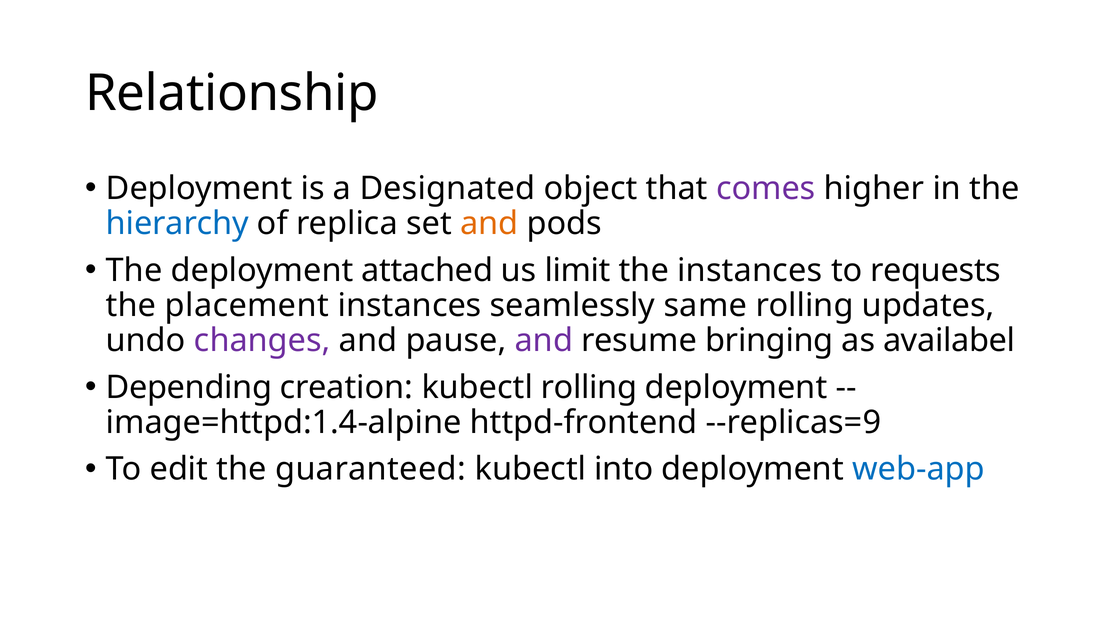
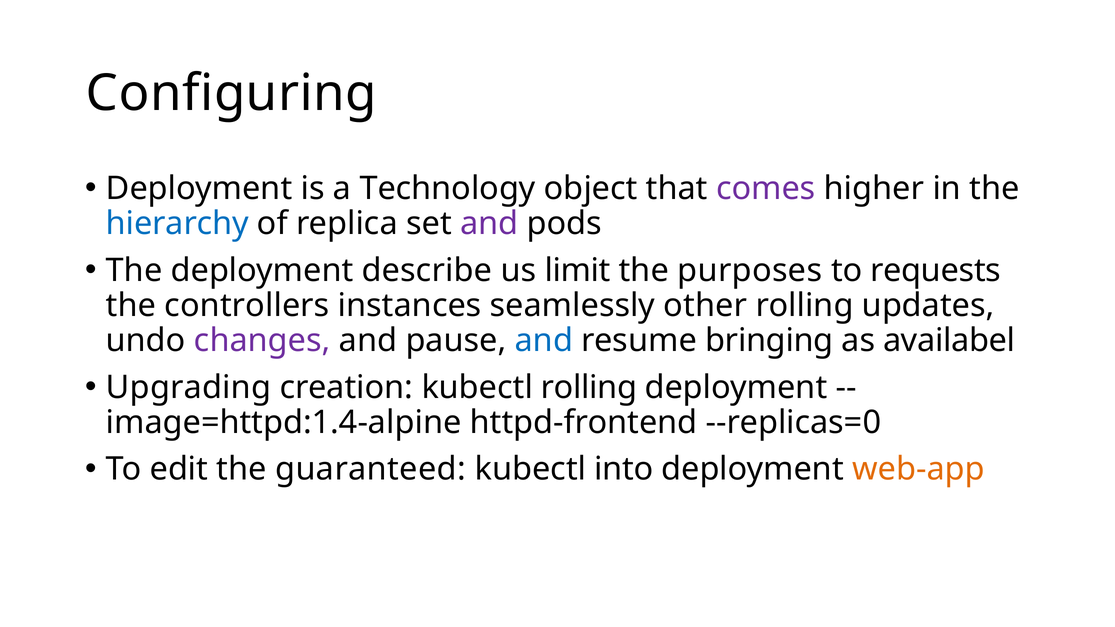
Relationship: Relationship -> Configuring
Designated: Designated -> Technology
and at (489, 224) colour: orange -> purple
attached: attached -> describe
the instances: instances -> purposes
placement: placement -> controllers
same: same -> other
and at (544, 341) colour: purple -> blue
Depending: Depending -> Upgrading
--replicas=9: --replicas=9 -> --replicas=0
web-app colour: blue -> orange
